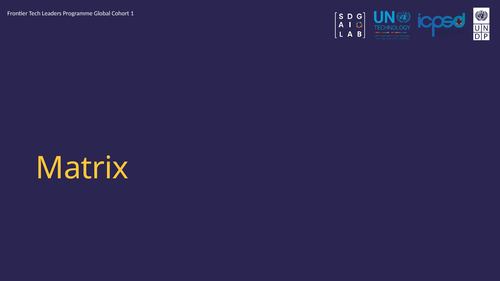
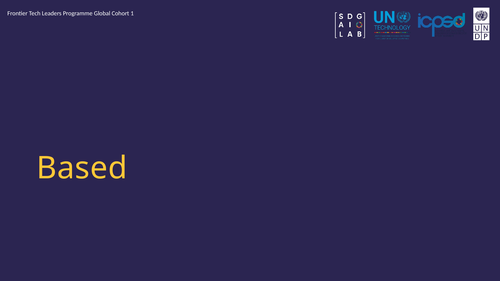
Matrix: Matrix -> Based
